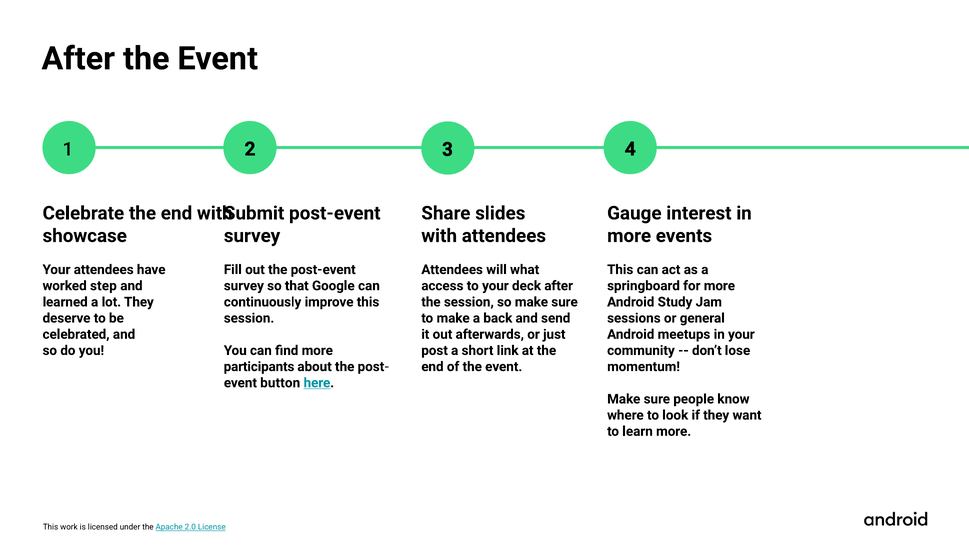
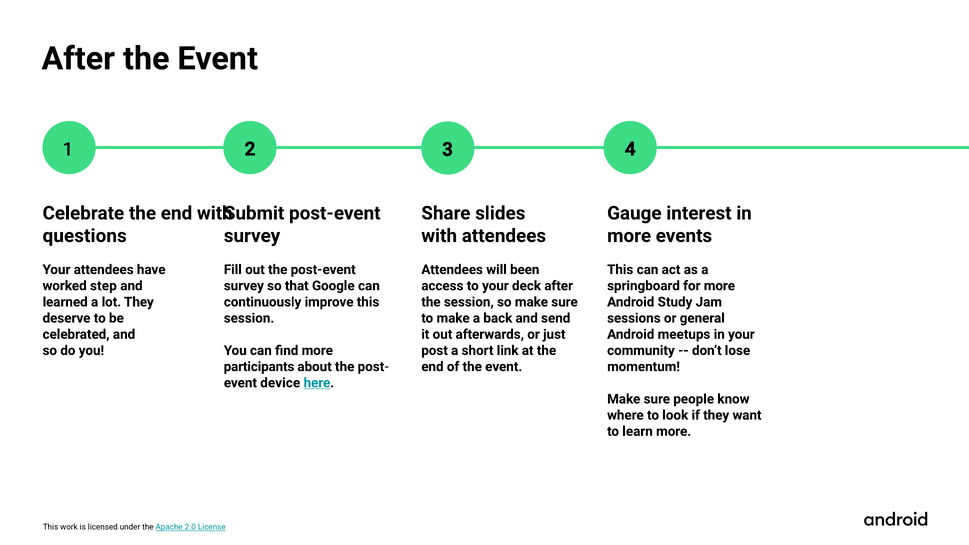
showcase: showcase -> questions
what: what -> been
button: button -> device
